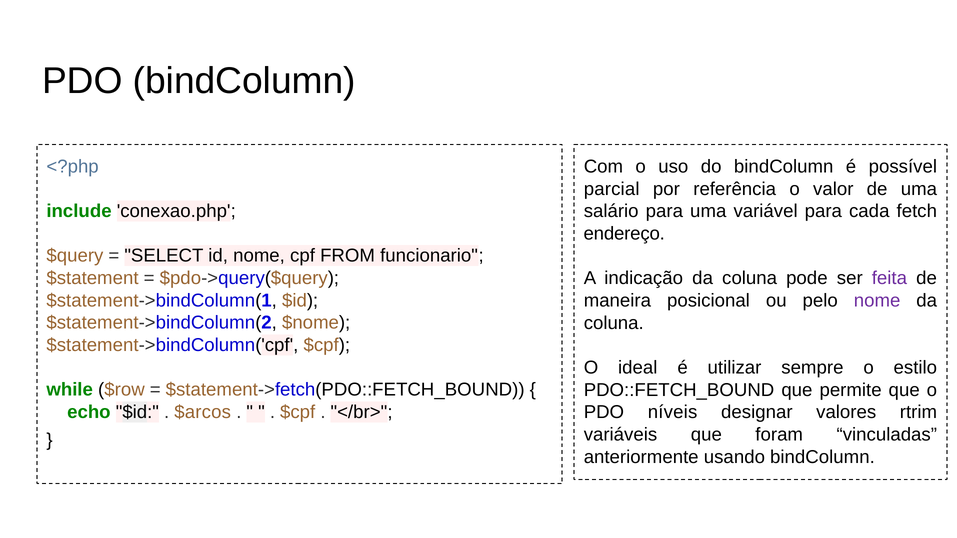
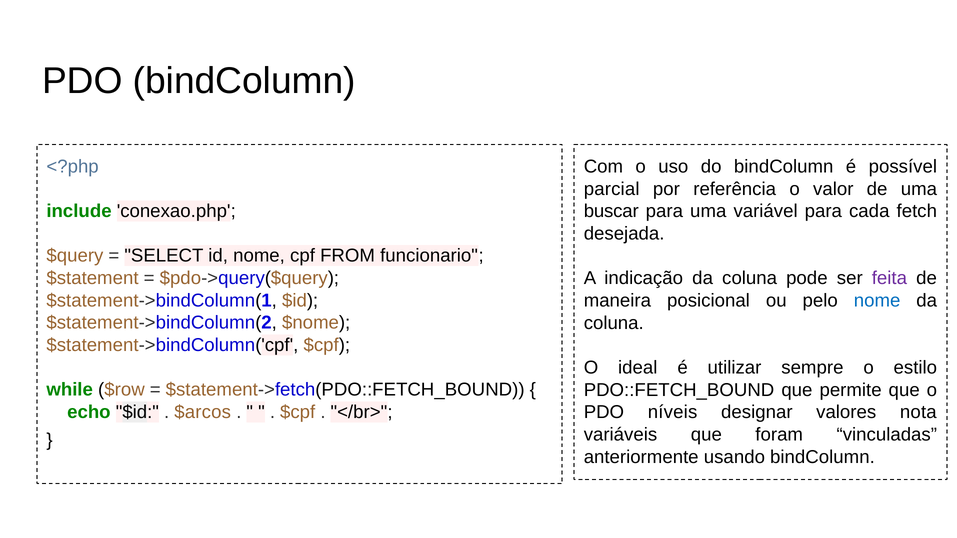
salário: salário -> buscar
endereço: endereço -> desejada
nome at (877, 301) colour: purple -> blue
rtrim: rtrim -> nota
